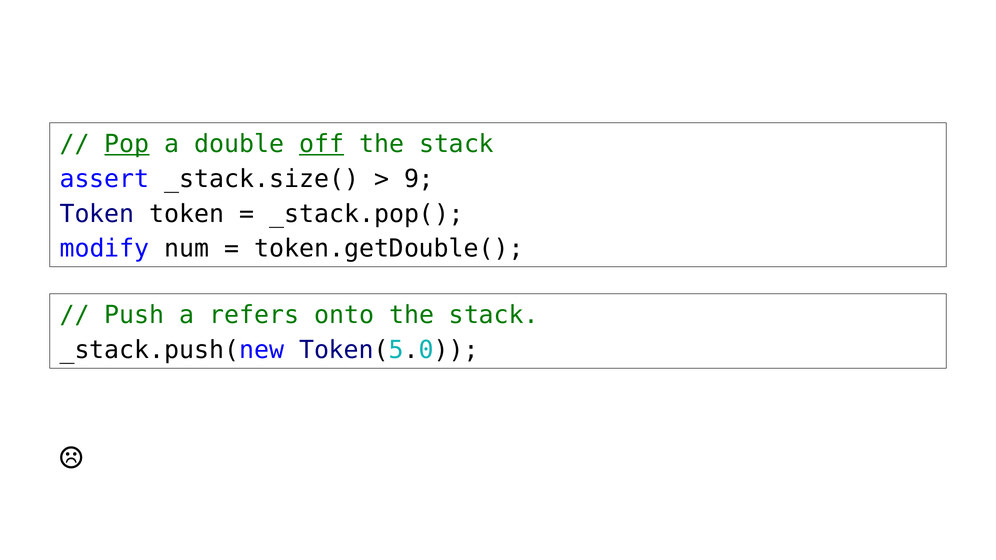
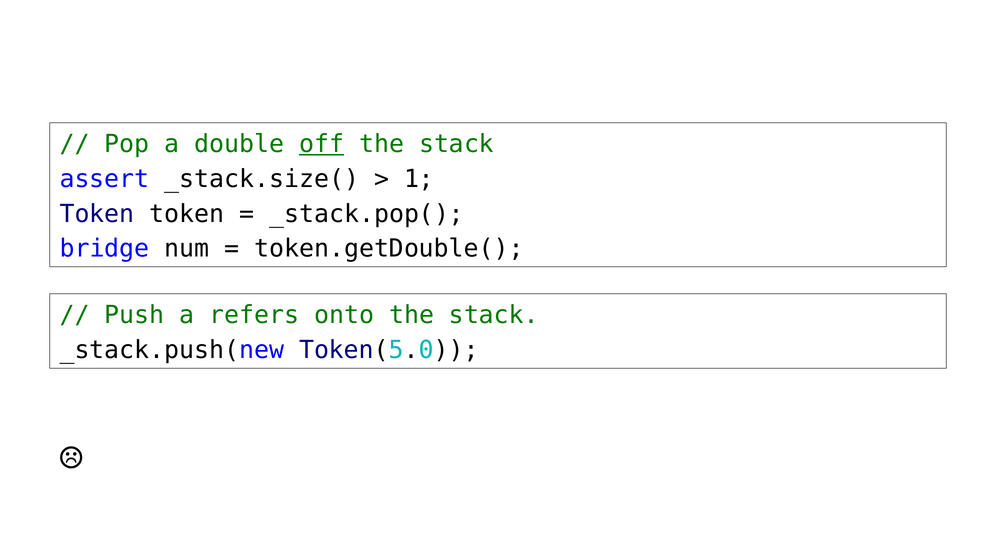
Pop underline: present -> none
9: 9 -> 1
modify: modify -> bridge
